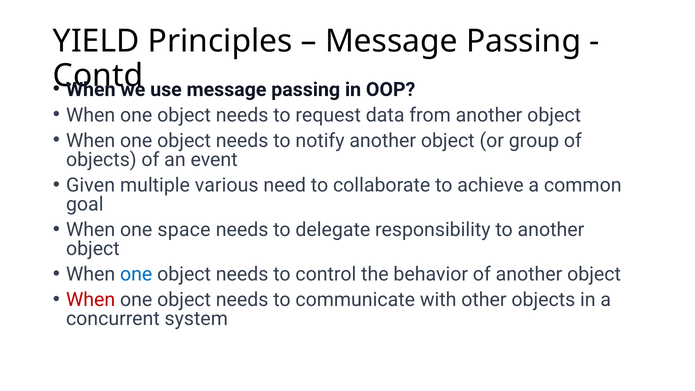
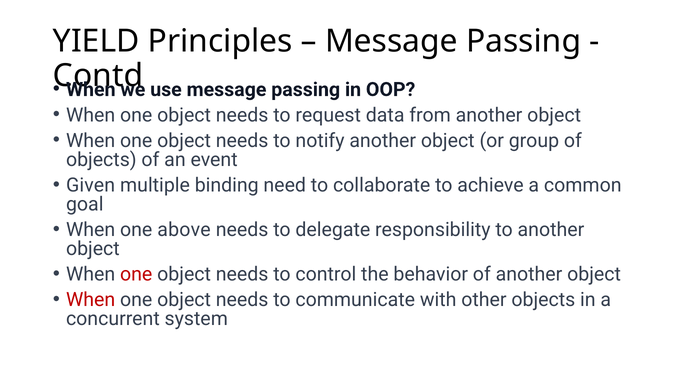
various: various -> binding
space: space -> above
one at (136, 274) colour: blue -> red
